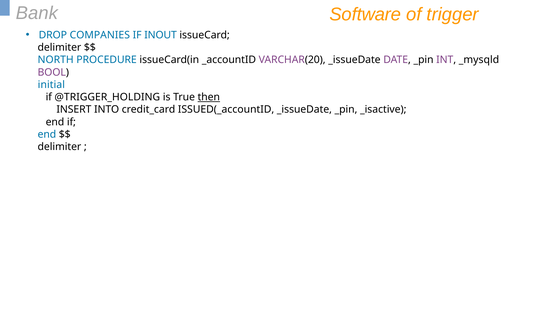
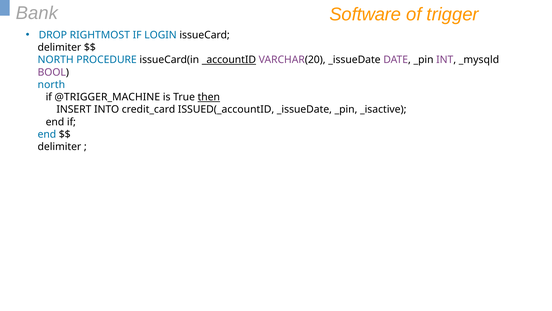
COMPANIES: COMPANIES -> RIGHTMOST
INOUT: INOUT -> LOGIN
_accountID underline: none -> present
initial at (51, 85): initial -> north
@TRIGGER_HOLDING: @TRIGGER_HOLDING -> @TRIGGER_MACHINE
